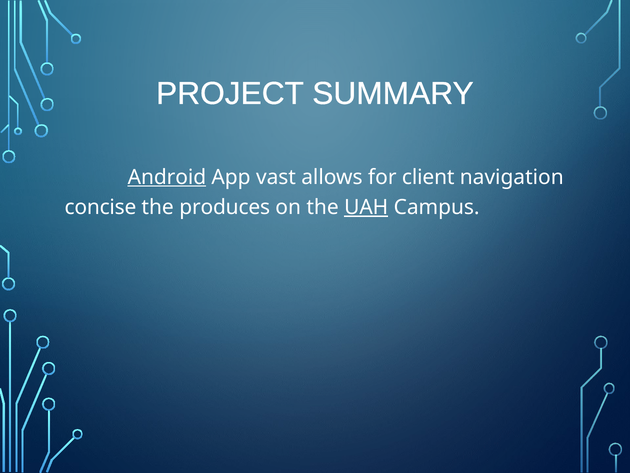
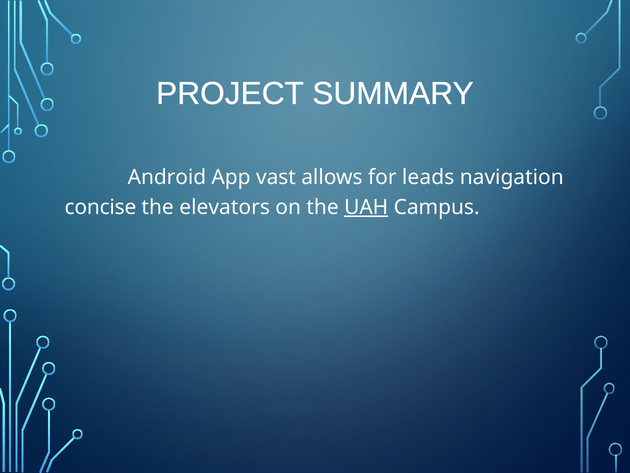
Android underline: present -> none
client: client -> leads
produces: produces -> elevators
